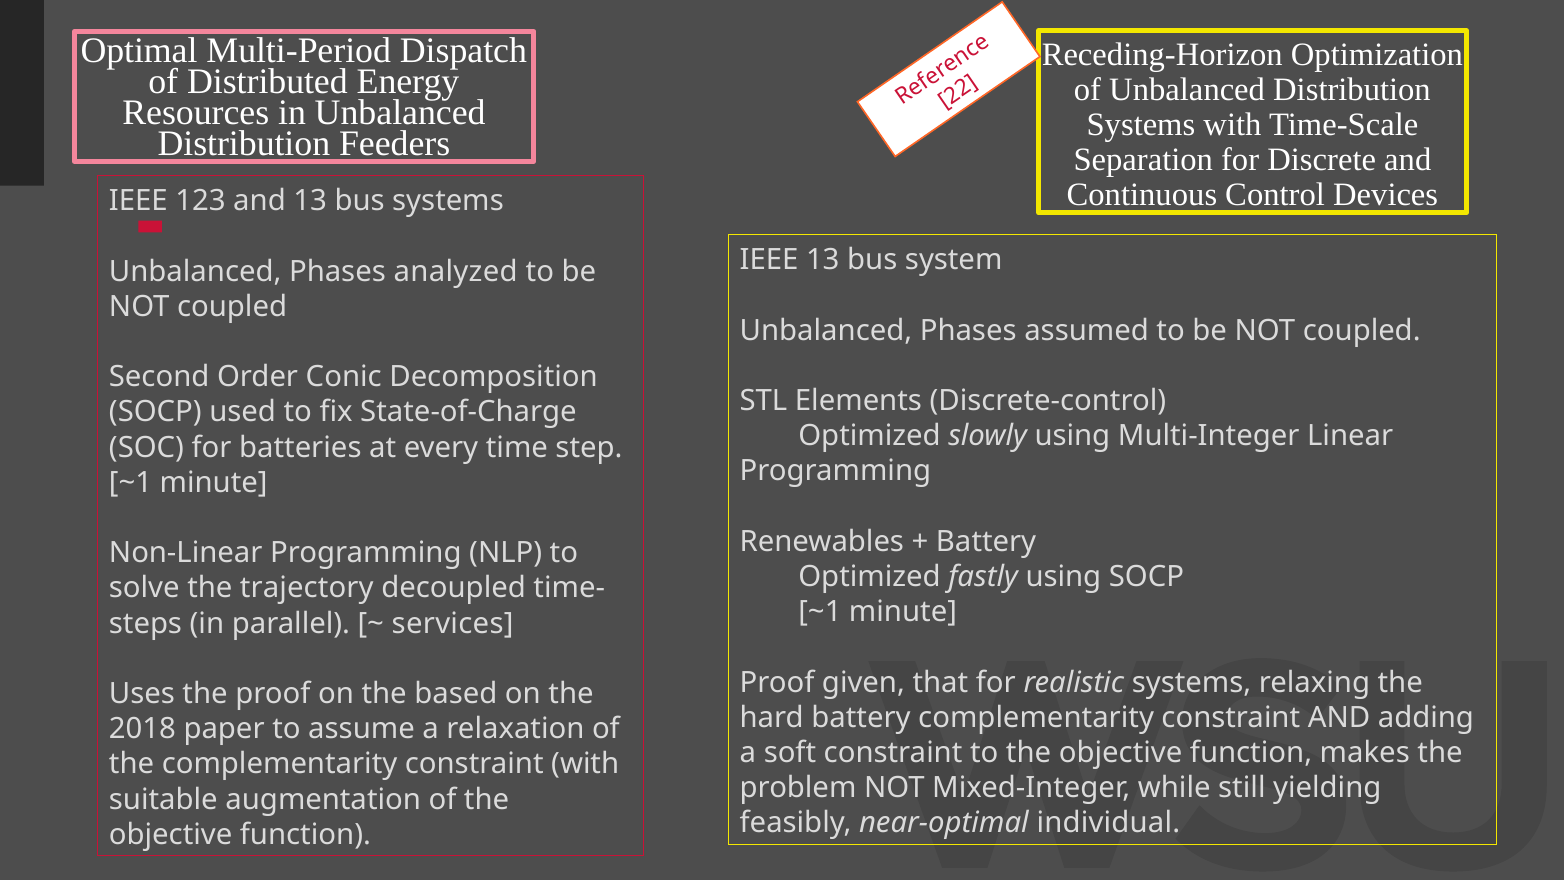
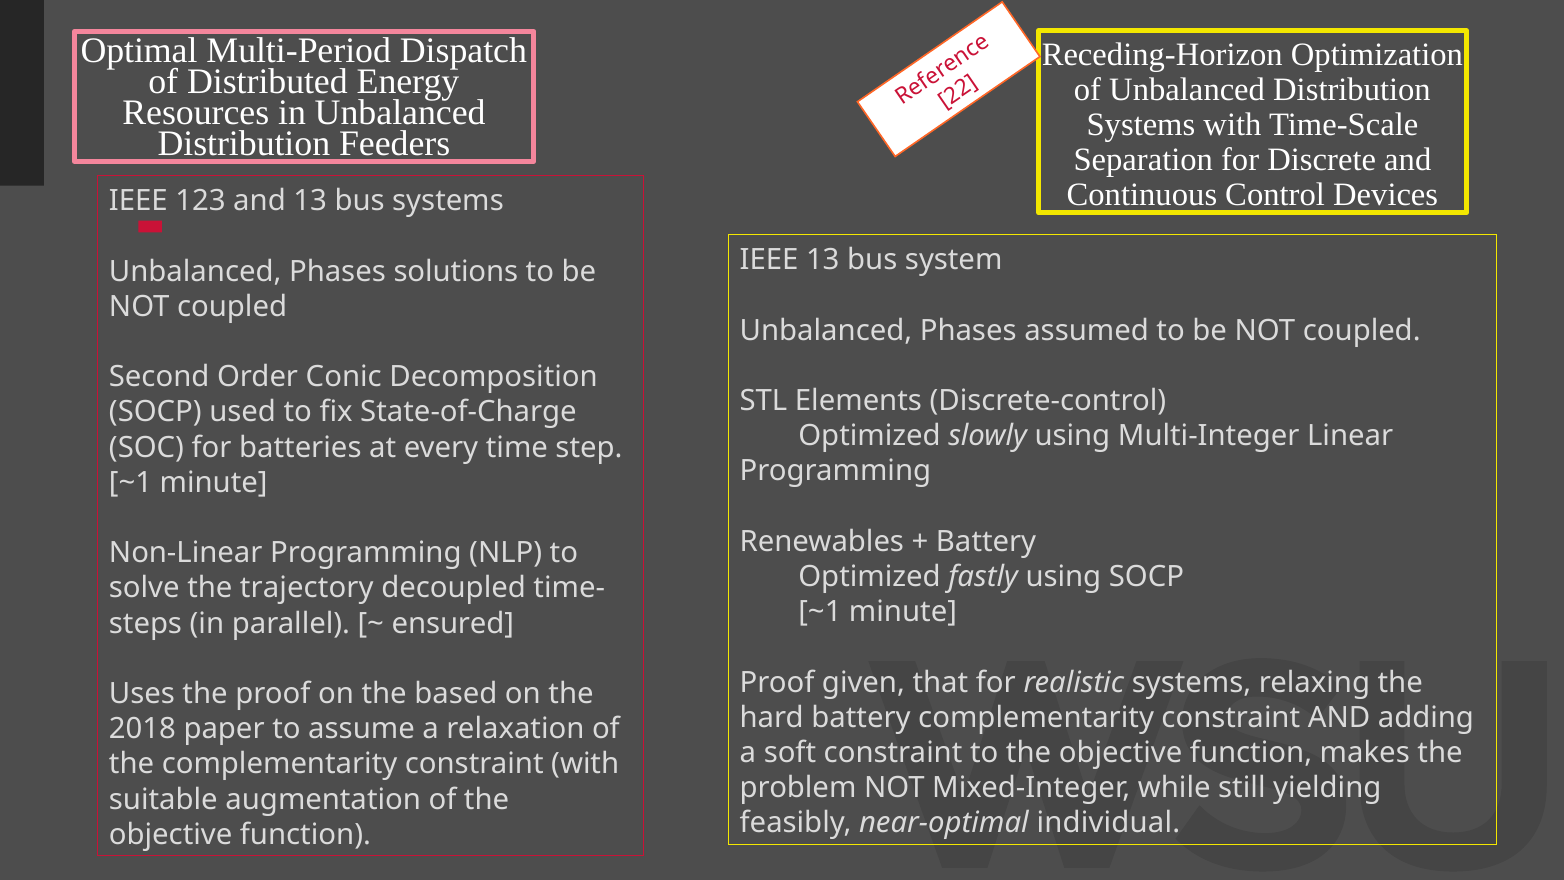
analyzed: analyzed -> solutions
services: services -> ensured
